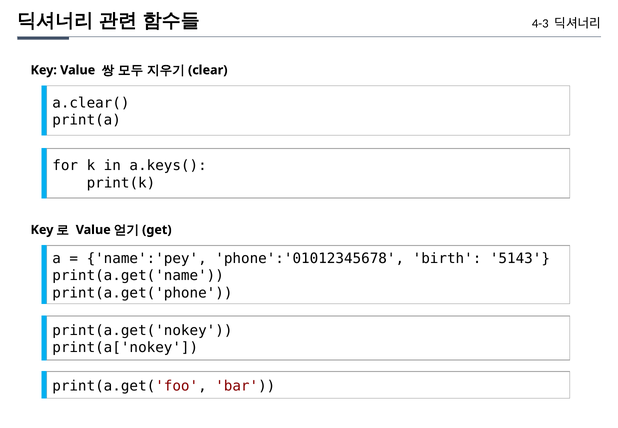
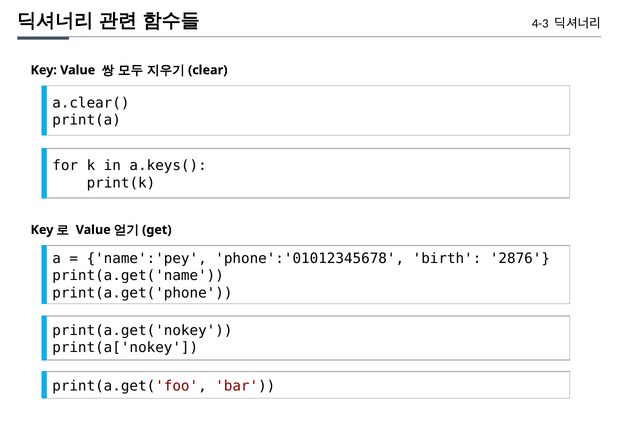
5143: 5143 -> 2876
